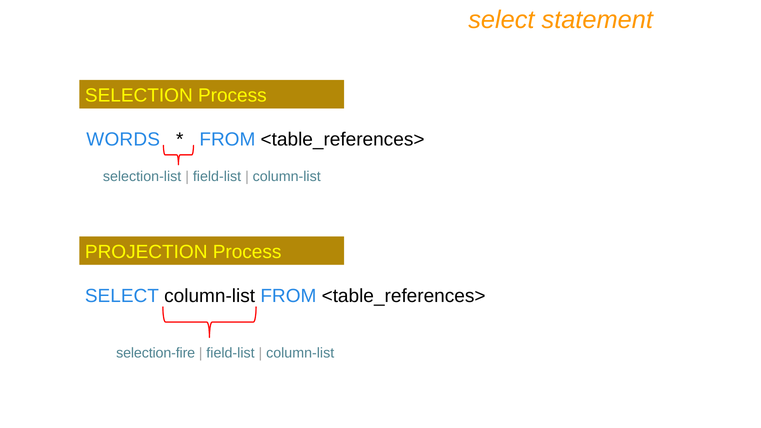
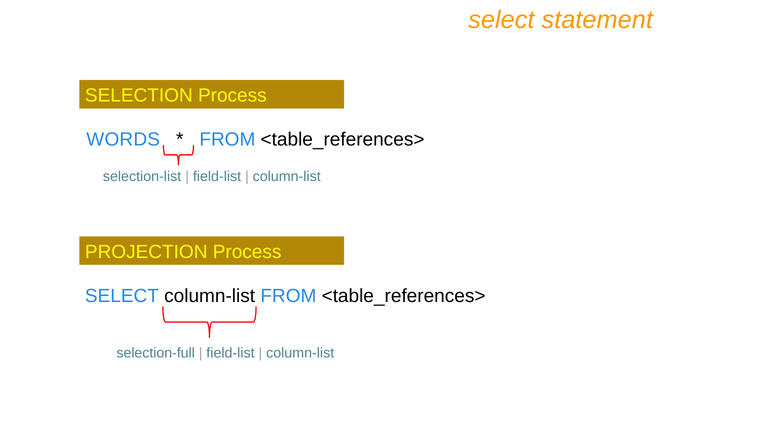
selection-fire: selection-fire -> selection-full
